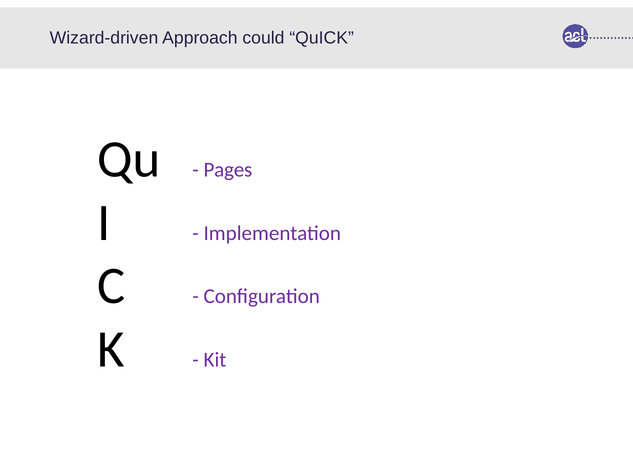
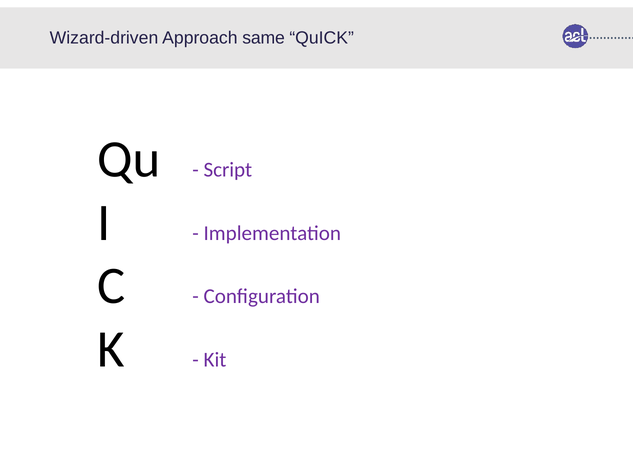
could: could -> same
Pages: Pages -> Script
